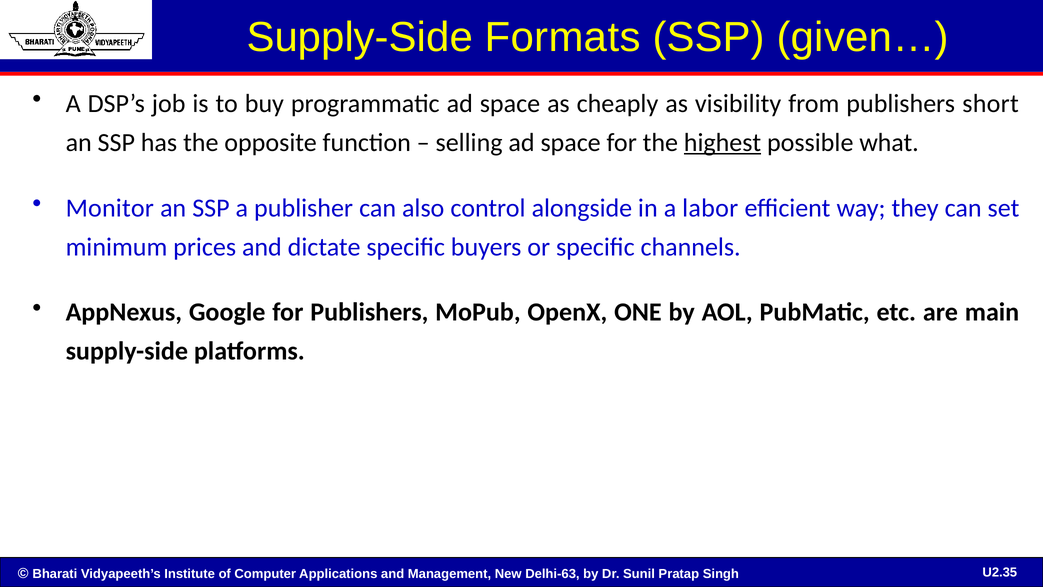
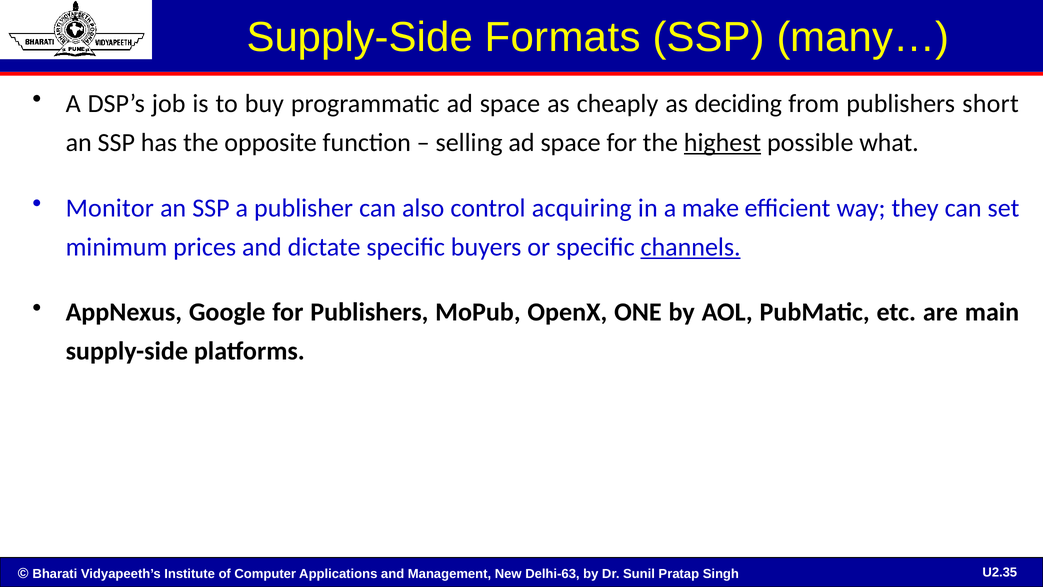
given…: given… -> many…
visibility: visibility -> deciding
alongside: alongside -> acquiring
labor: labor -> make
channels underline: none -> present
